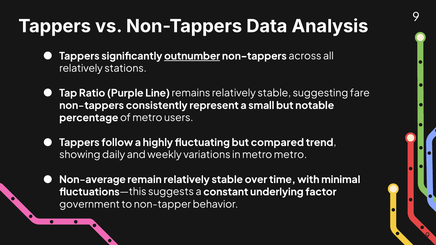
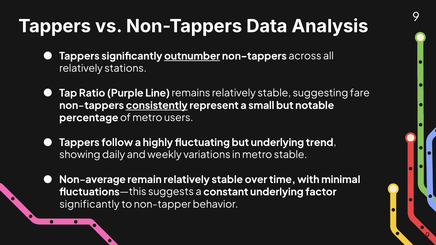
consistently underline: none -> present
but compared: compared -> underlying
metro metro: metro -> stable
government at (90, 204): government -> significantly
